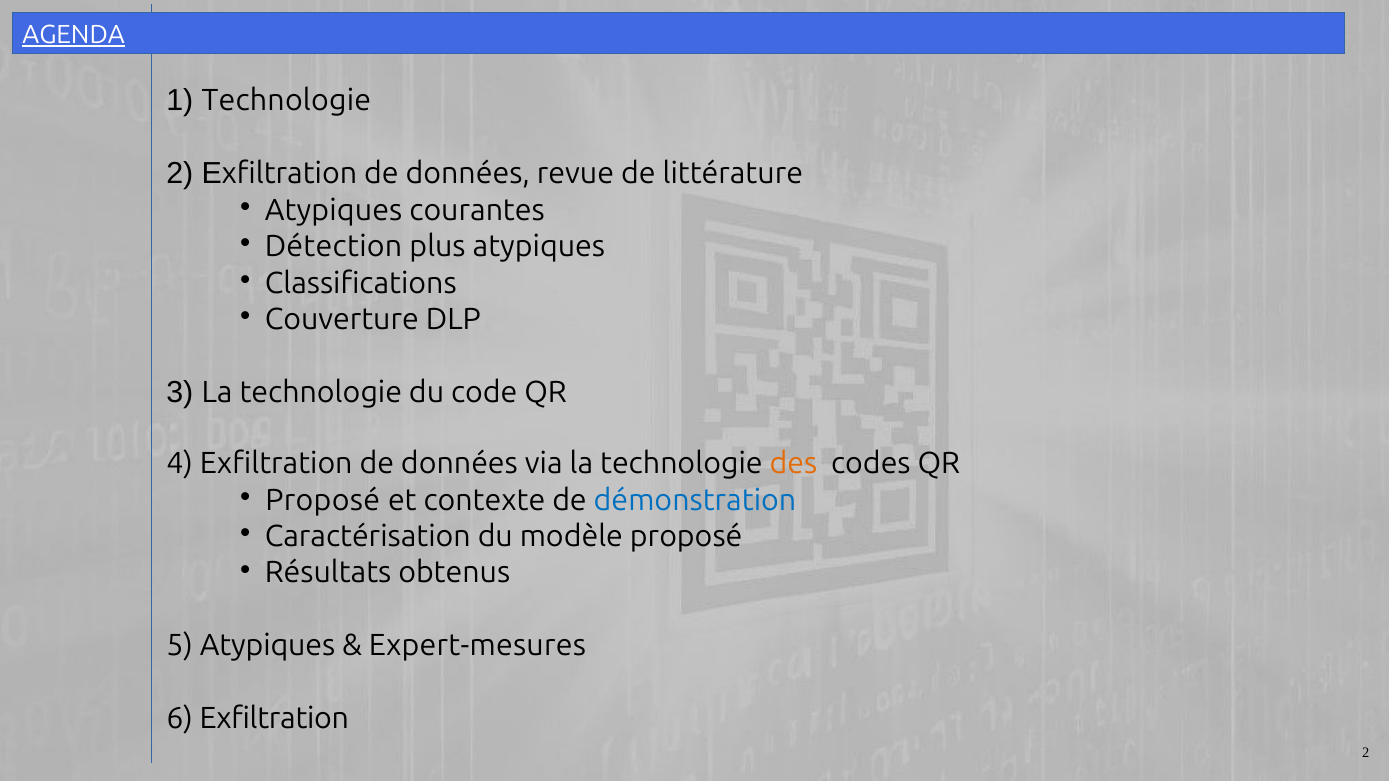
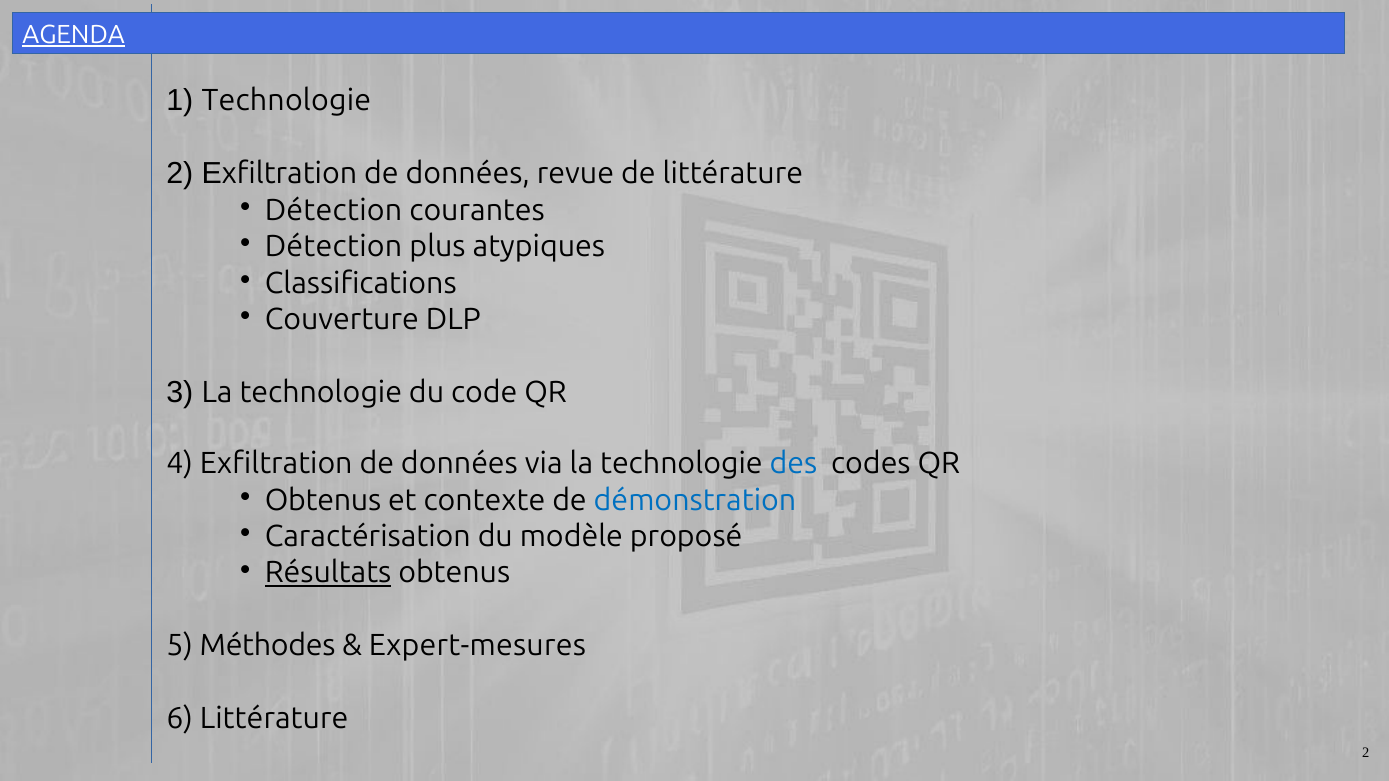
Atypiques at (334, 210): Atypiques -> Détection
des colour: orange -> blue
Proposé at (323, 500): Proposé -> Obtenus
Résultats underline: none -> present
Atypiques at (268, 646): Atypiques -> Méthodes
Exfiltration at (274, 719): Exfiltration -> Littérature
